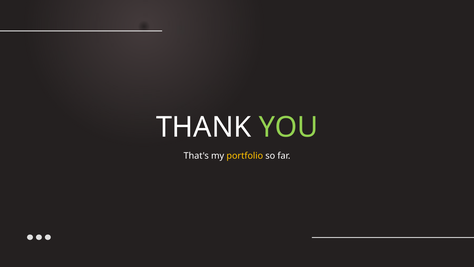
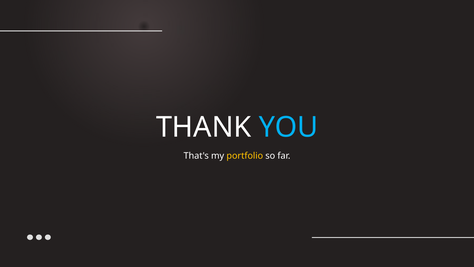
YOU colour: light green -> light blue
